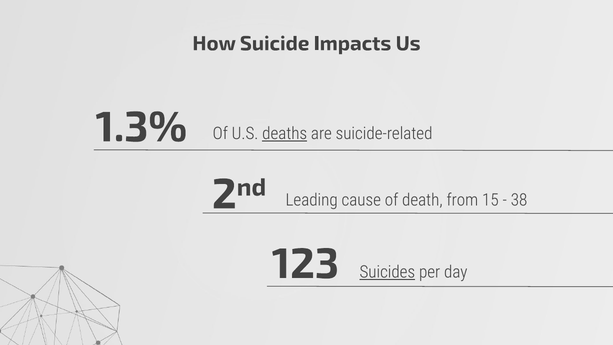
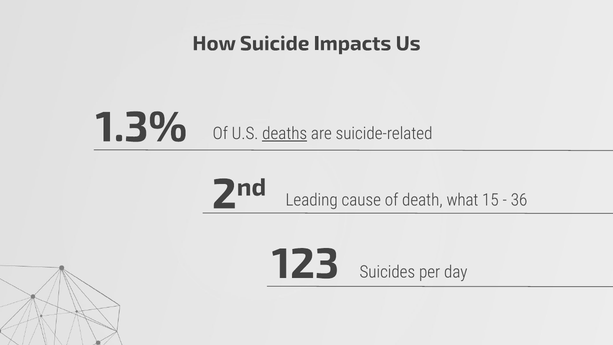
from: from -> what
38: 38 -> 36
Suicides underline: present -> none
